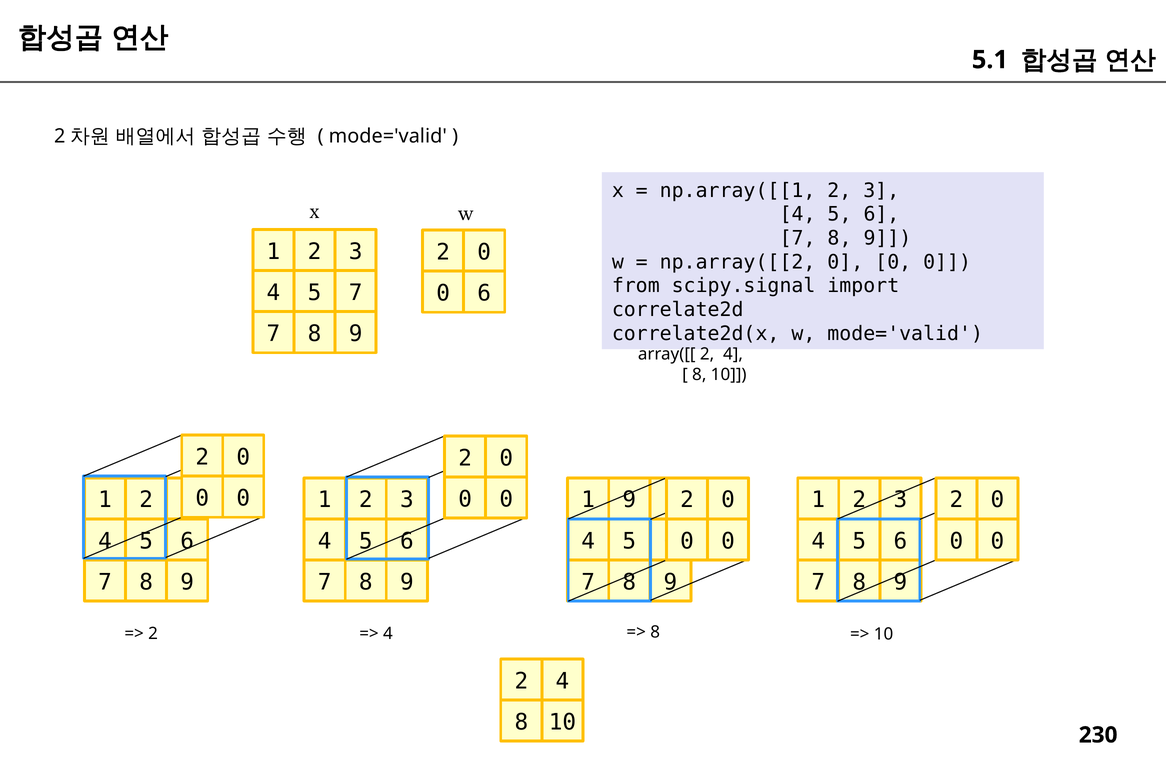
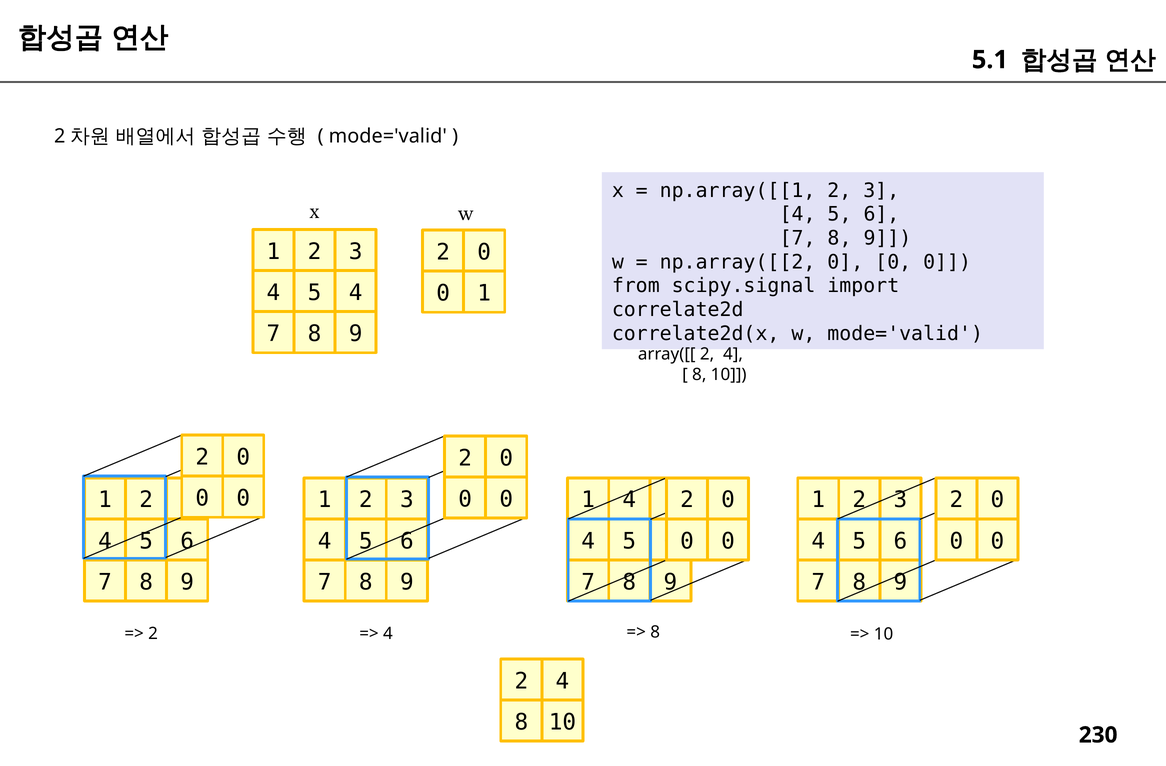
5 7: 7 -> 4
6 at (484, 293): 6 -> 1
1 9: 9 -> 4
